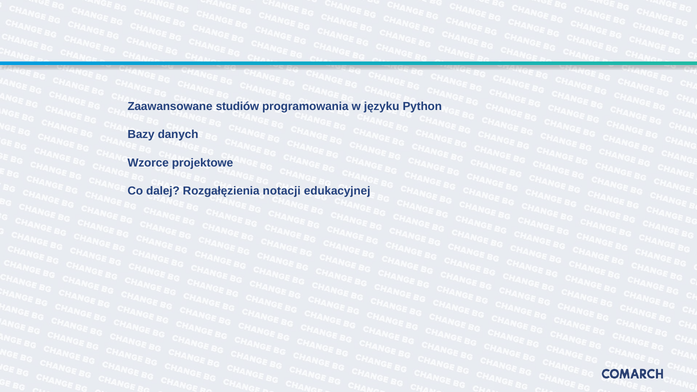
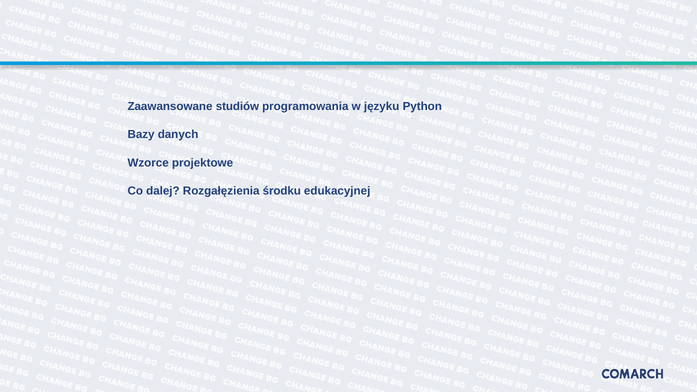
notacji: notacji -> środku
